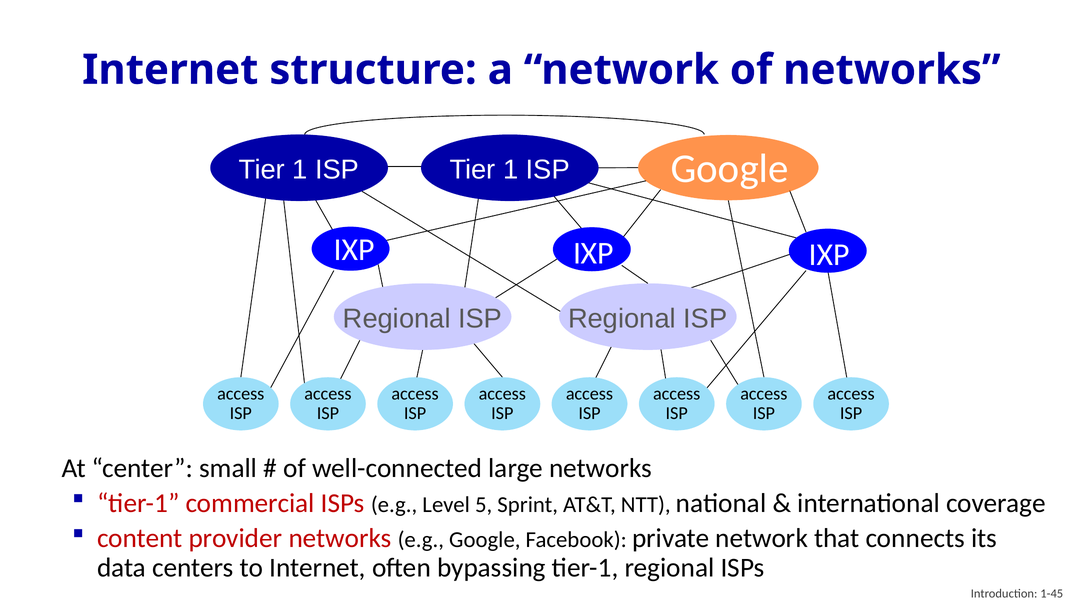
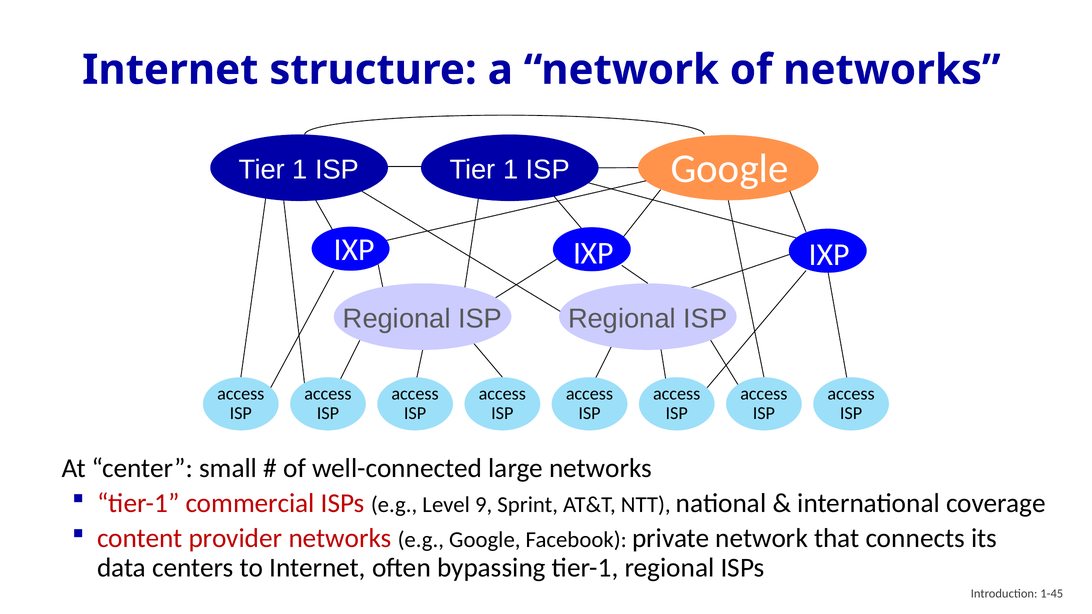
5: 5 -> 9
